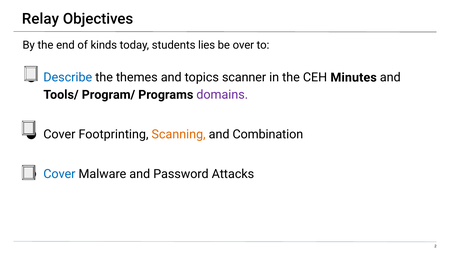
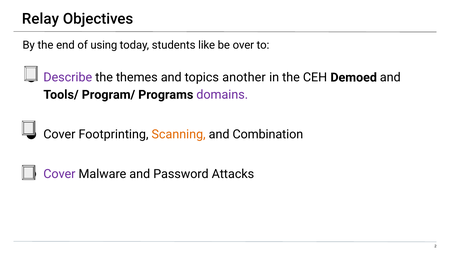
kinds: kinds -> using
lies: lies -> like
Describe colour: blue -> purple
scanner: scanner -> another
Minutes: Minutes -> Demoed
Cover at (59, 174) colour: blue -> purple
